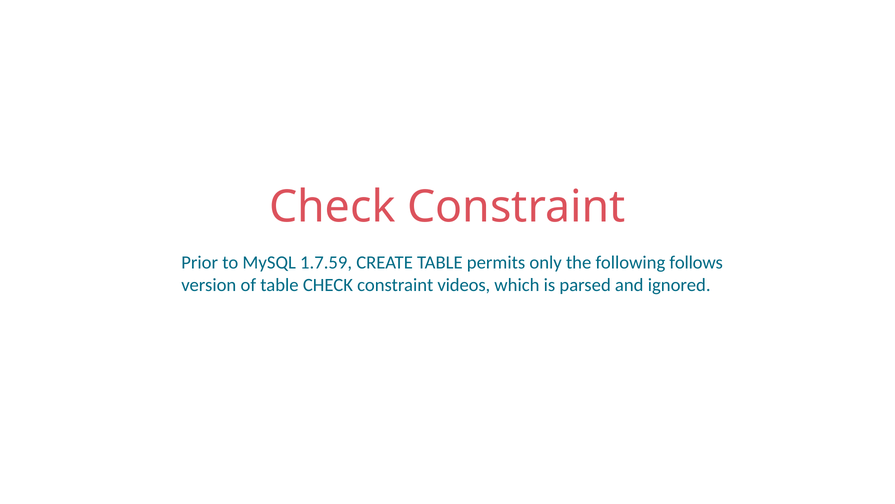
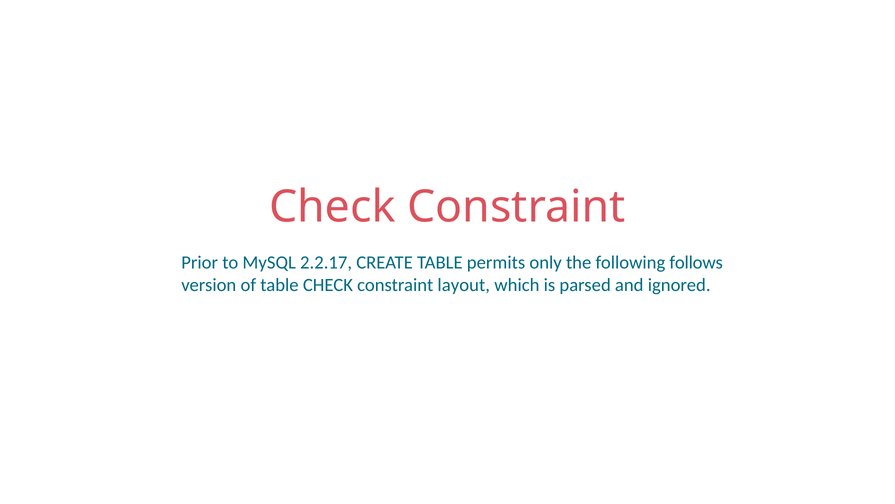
1.7.59: 1.7.59 -> 2.2.17
videos: videos -> layout
